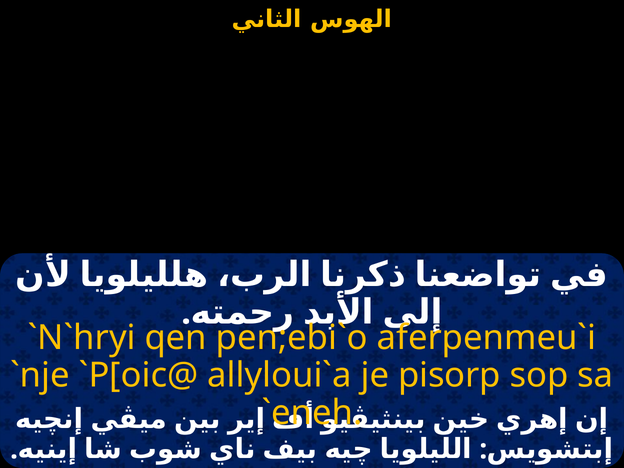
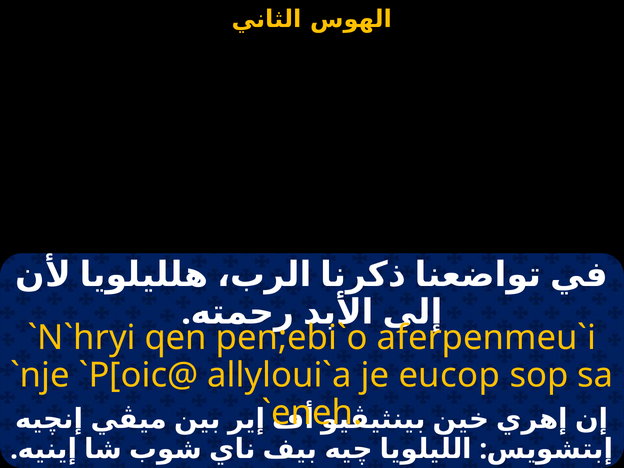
pisorp: pisorp -> eucop
